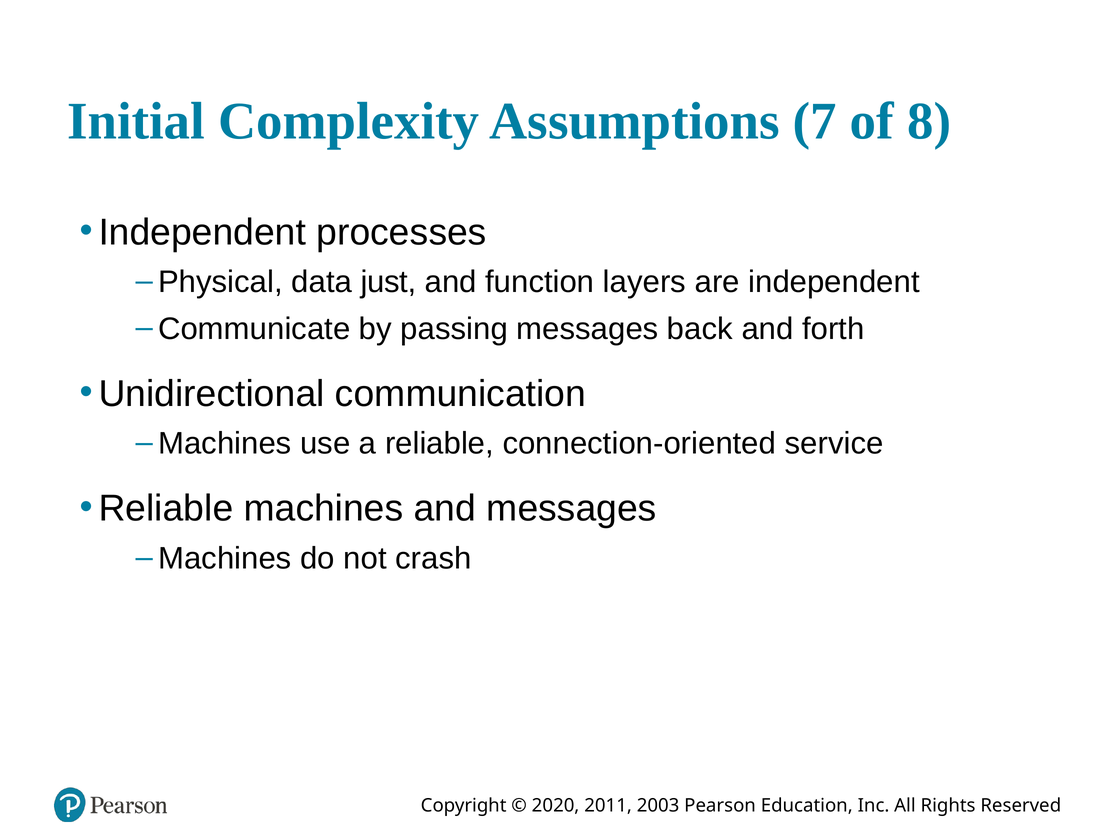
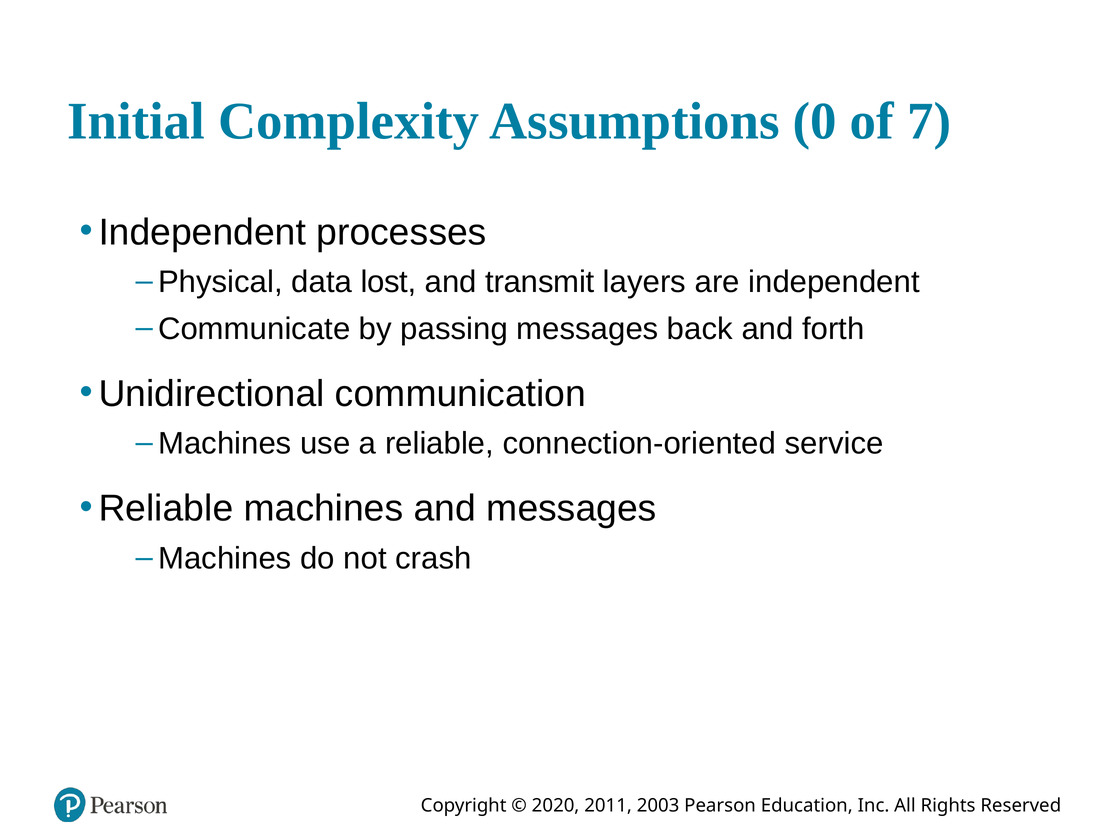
7: 7 -> 0
8: 8 -> 7
just: just -> lost
function: function -> transmit
